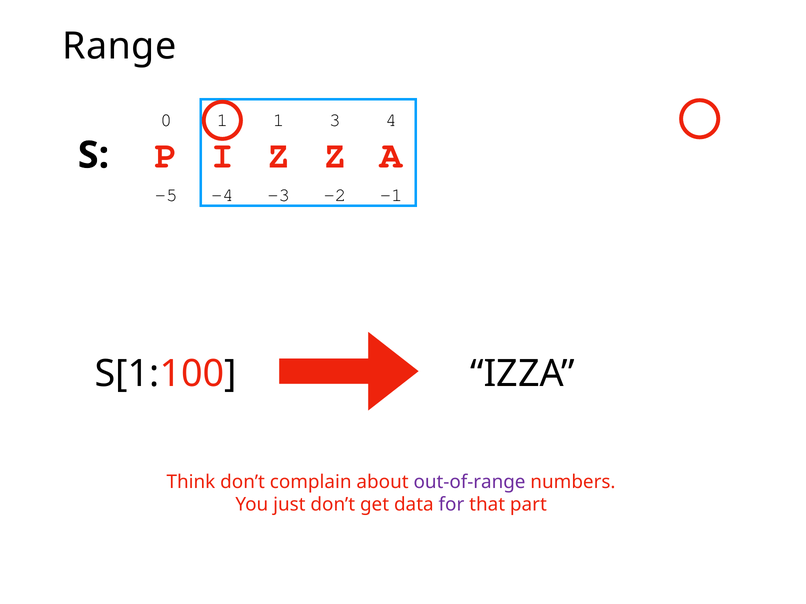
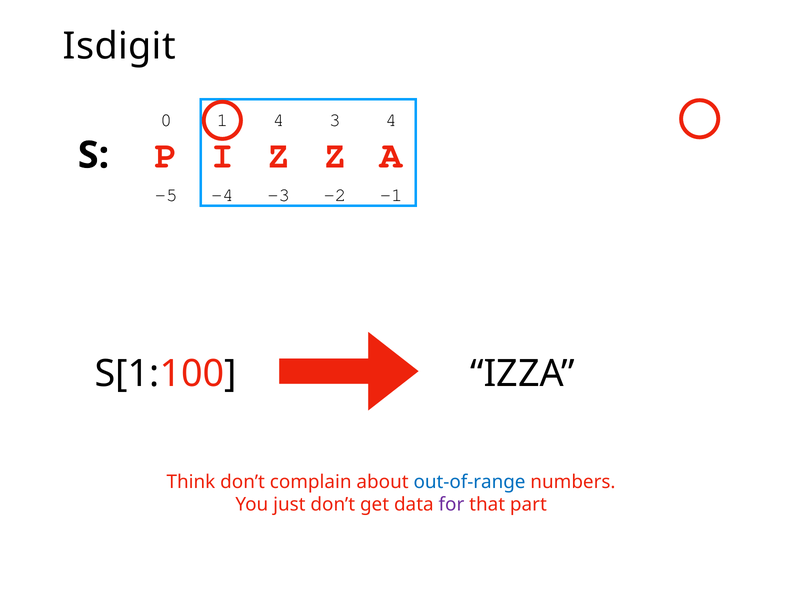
Range: Range -> Isdigit
1 1: 1 -> 4
out-of-range colour: purple -> blue
